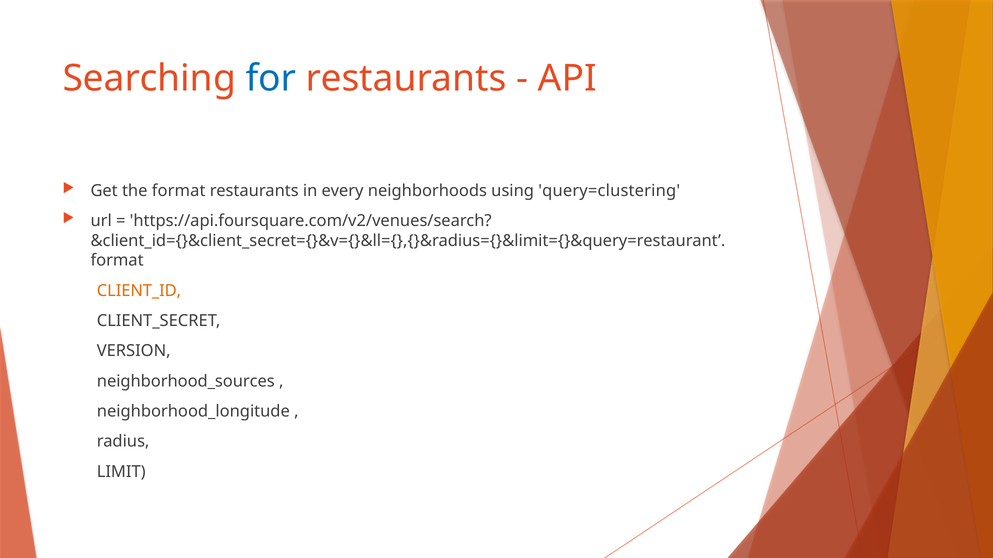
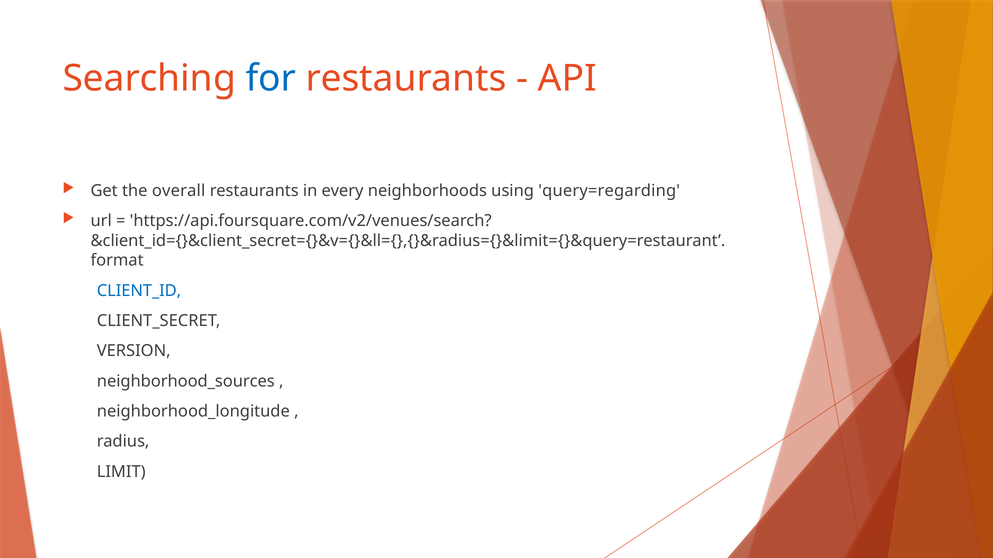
the format: format -> overall
query=clustering: query=clustering -> query=regarding
CLIENT_ID colour: orange -> blue
